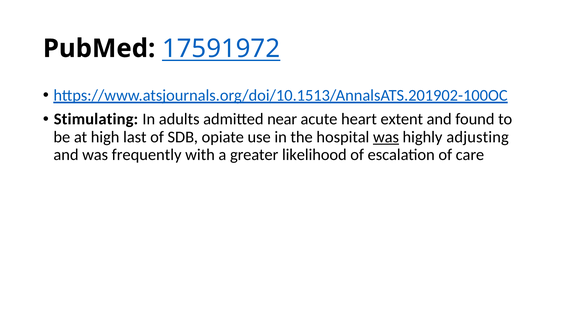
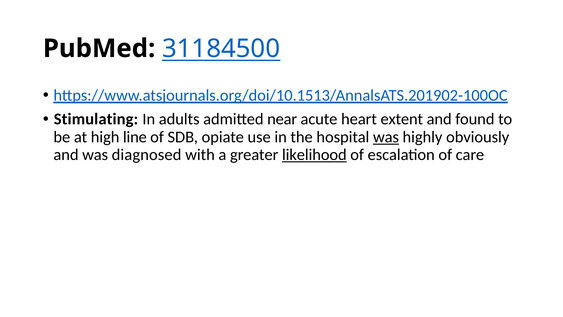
17591972: 17591972 -> 31184500
last: last -> line
adjusting: adjusting -> obviously
frequently: frequently -> diagnosed
likelihood underline: none -> present
